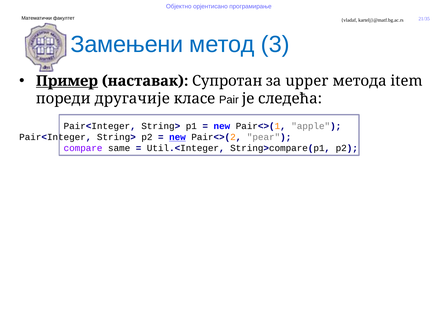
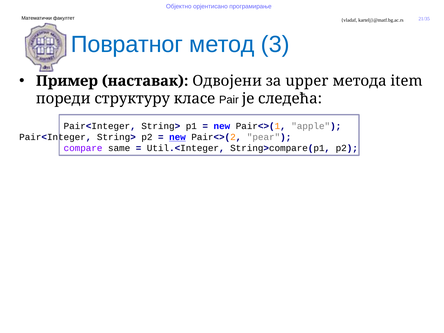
Замењени: Замењени -> Повратног
Пример underline: present -> none
Супротан: Супротан -> Одвојени
другачије: другачије -> структуру
